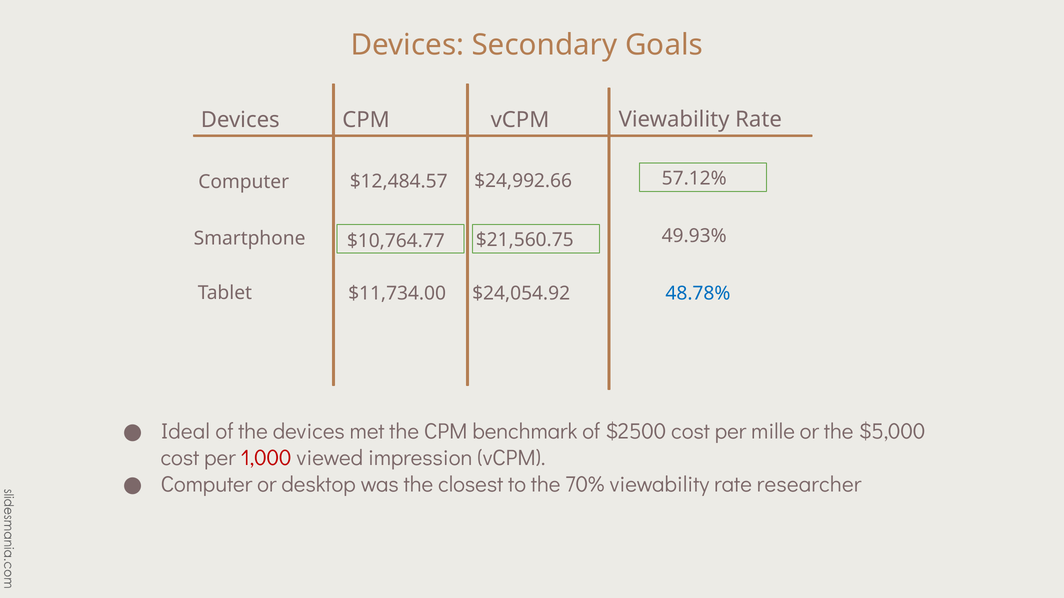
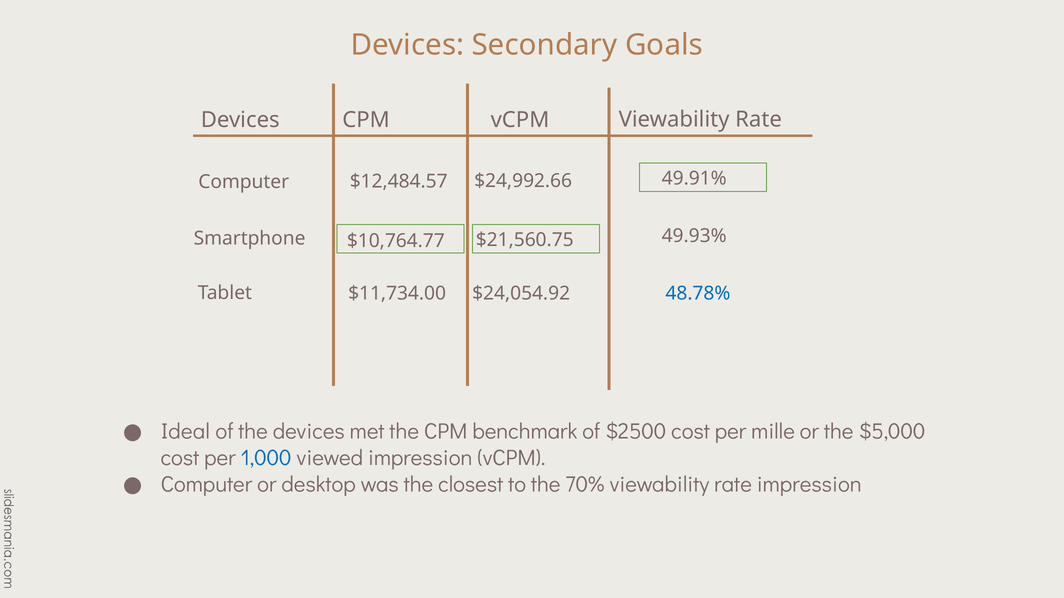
57.12%: 57.12% -> 49.91%
1,000 colour: red -> blue
rate researcher: researcher -> impression
